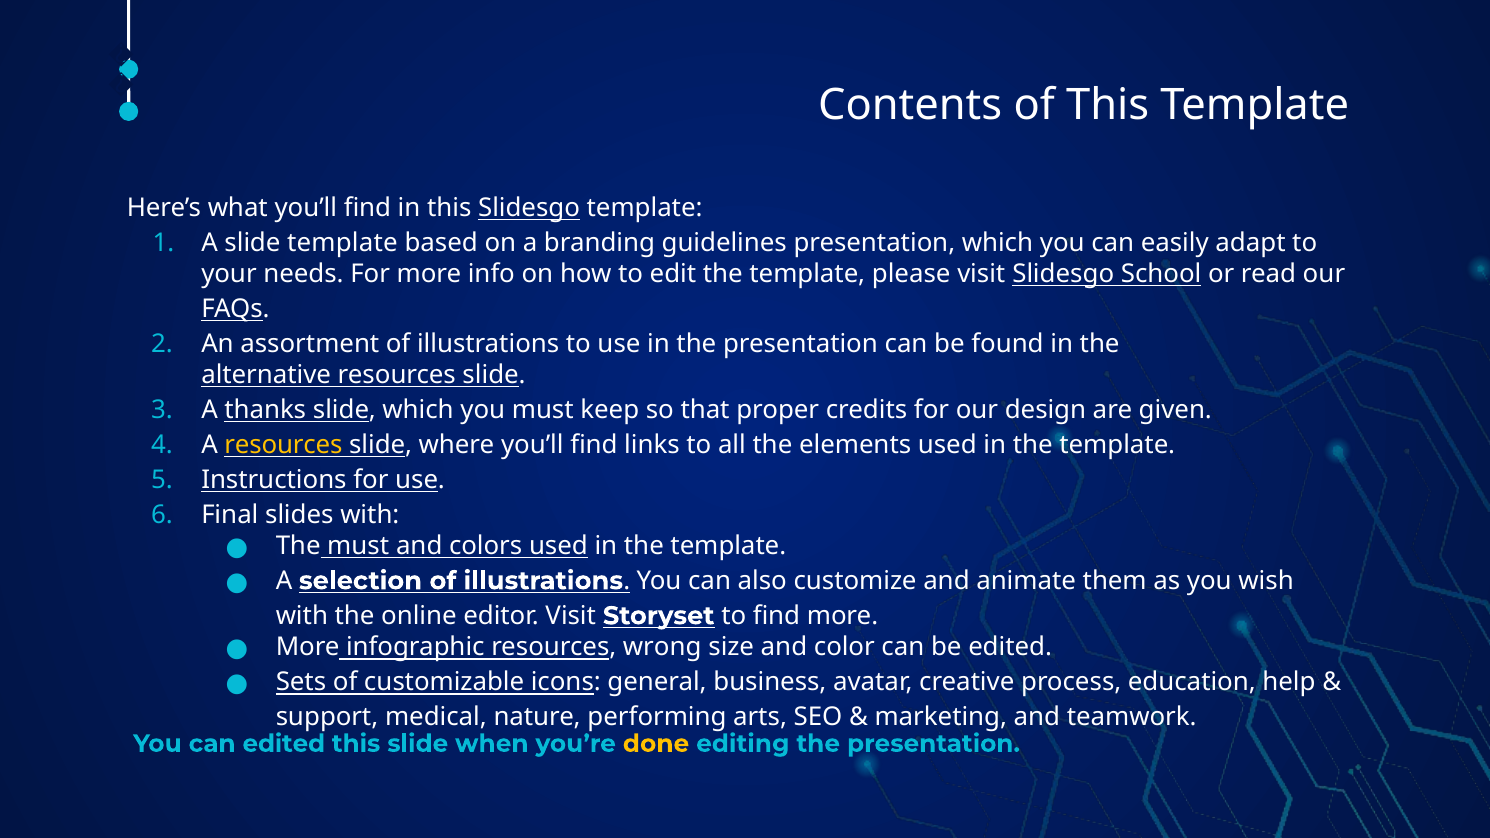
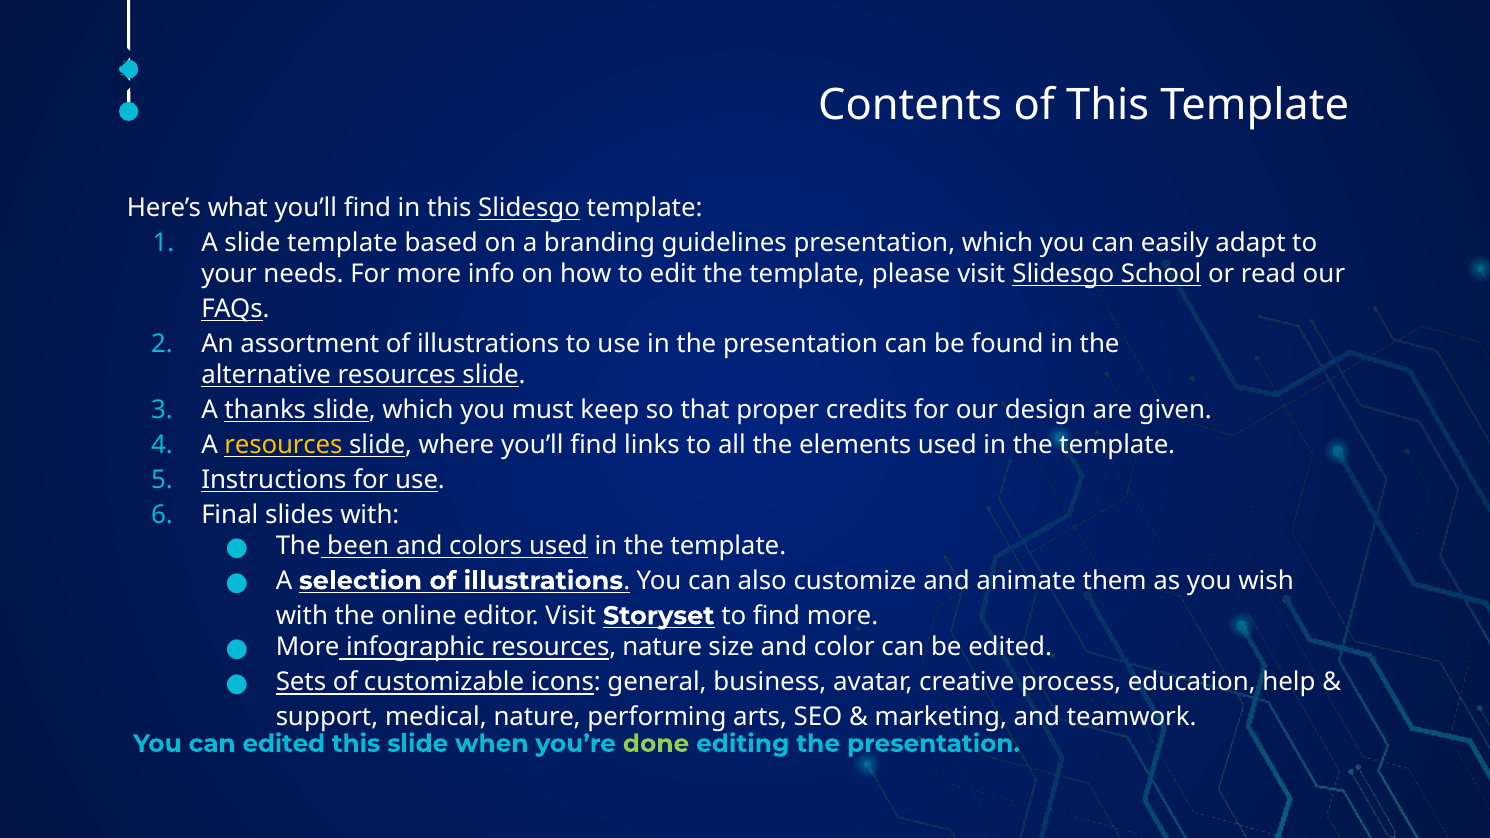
The must: must -> been
resources wrong: wrong -> nature
done colour: yellow -> light green
